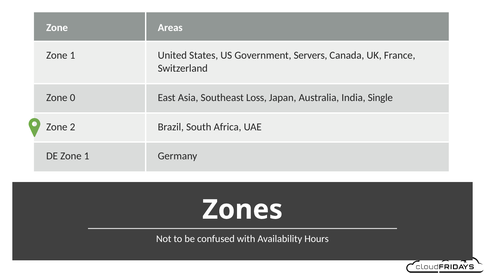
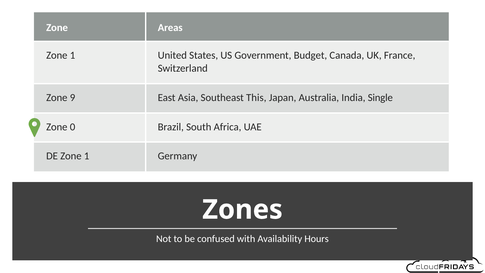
Servers: Servers -> Budget
0: 0 -> 9
Loss: Loss -> This
2: 2 -> 0
